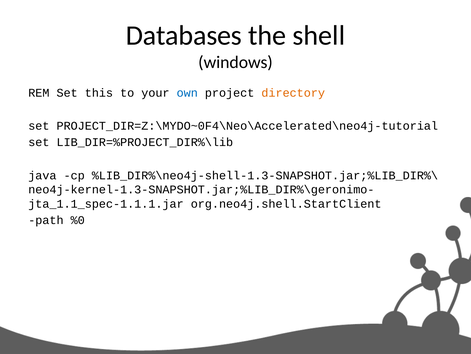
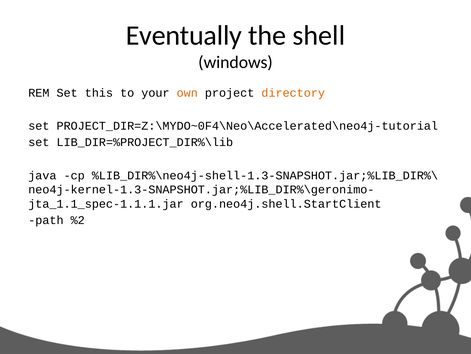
Databases: Databases -> Eventually
own colour: blue -> orange
%0: %0 -> %2
